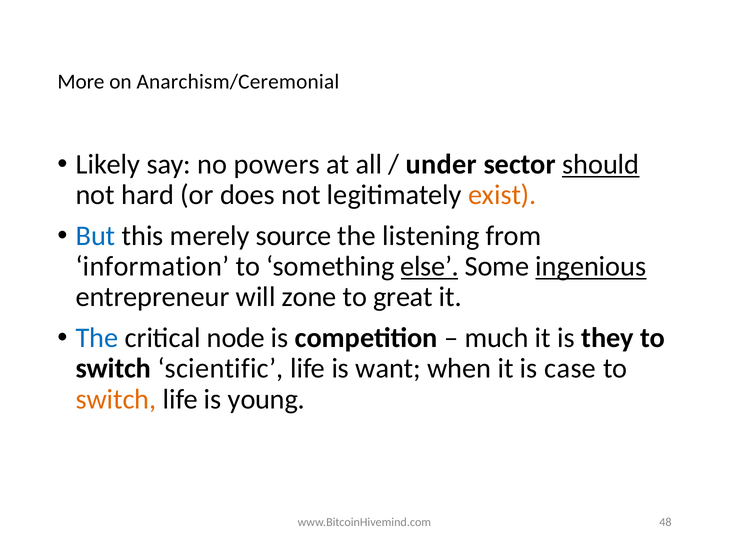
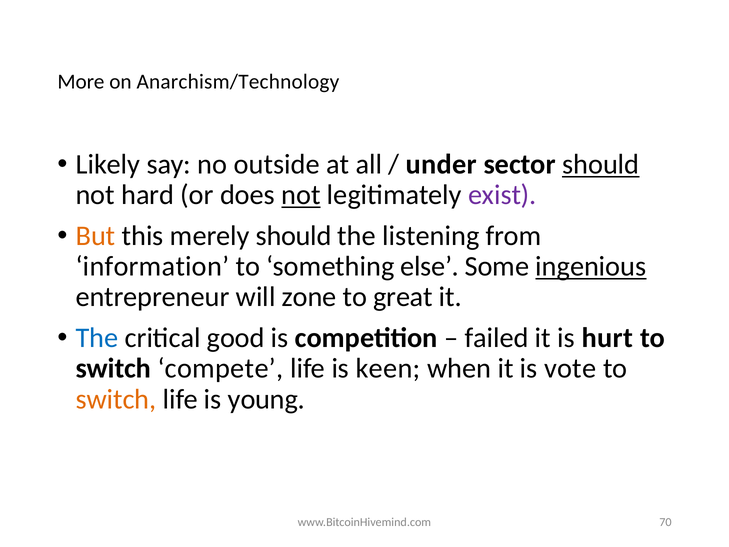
Anarchism/Ceremonial: Anarchism/Ceremonial -> Anarchism/Technology
powers: powers -> outside
not at (301, 195) underline: none -> present
exist colour: orange -> purple
But colour: blue -> orange
merely source: source -> should
else underline: present -> none
node: node -> good
much: much -> failed
they: they -> hurt
scientific: scientific -> compete
want: want -> keen
case: case -> vote
48: 48 -> 70
